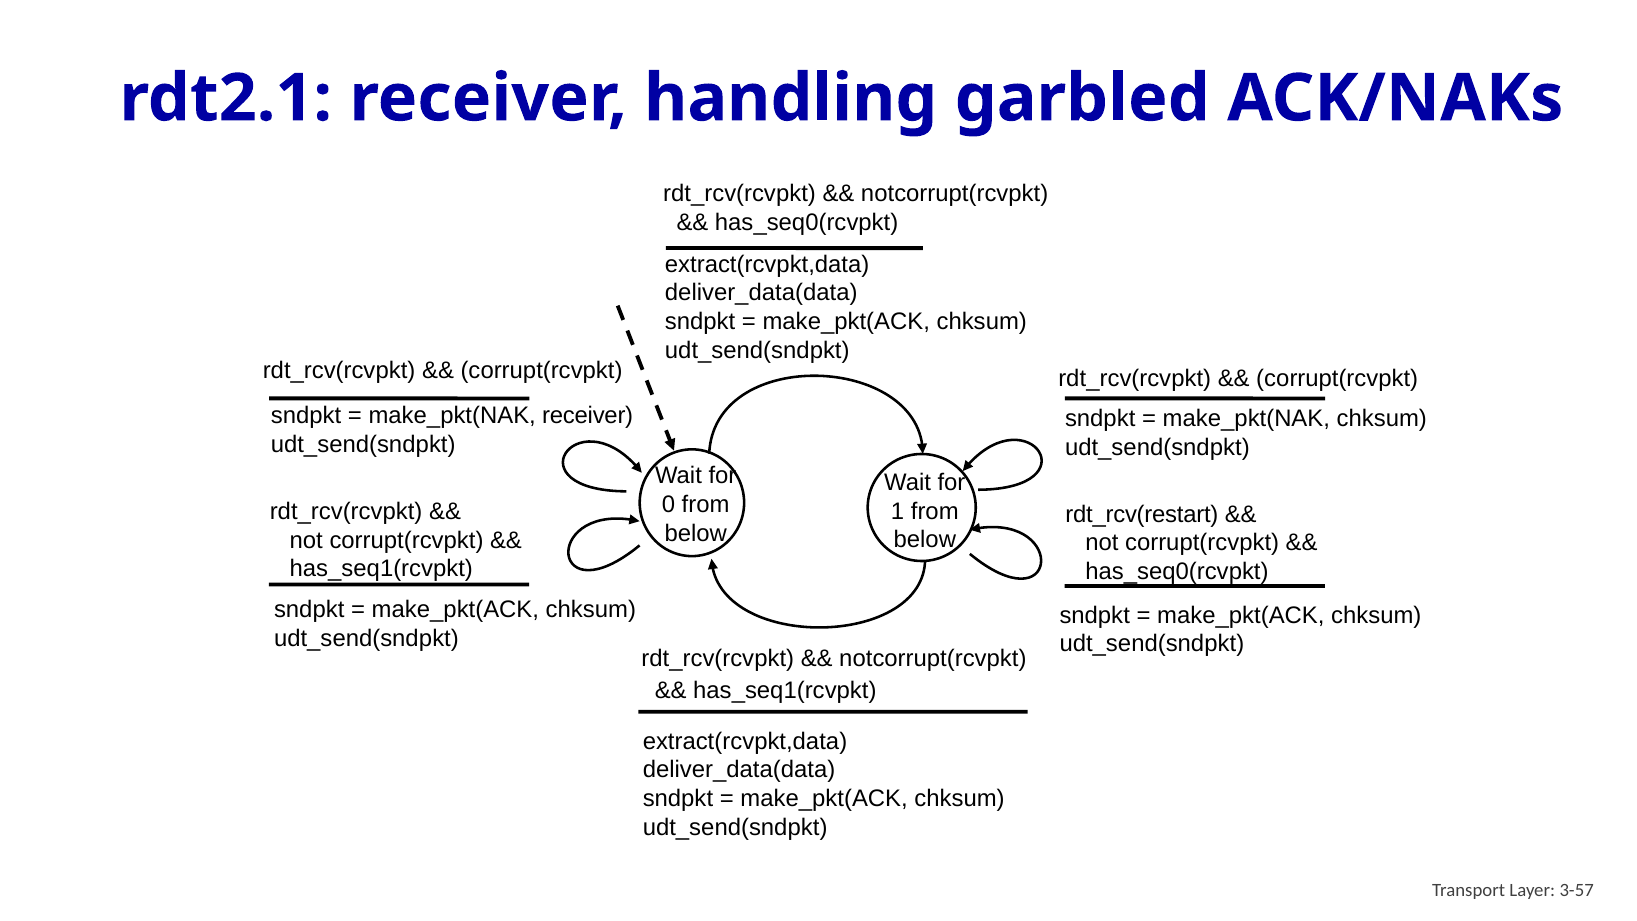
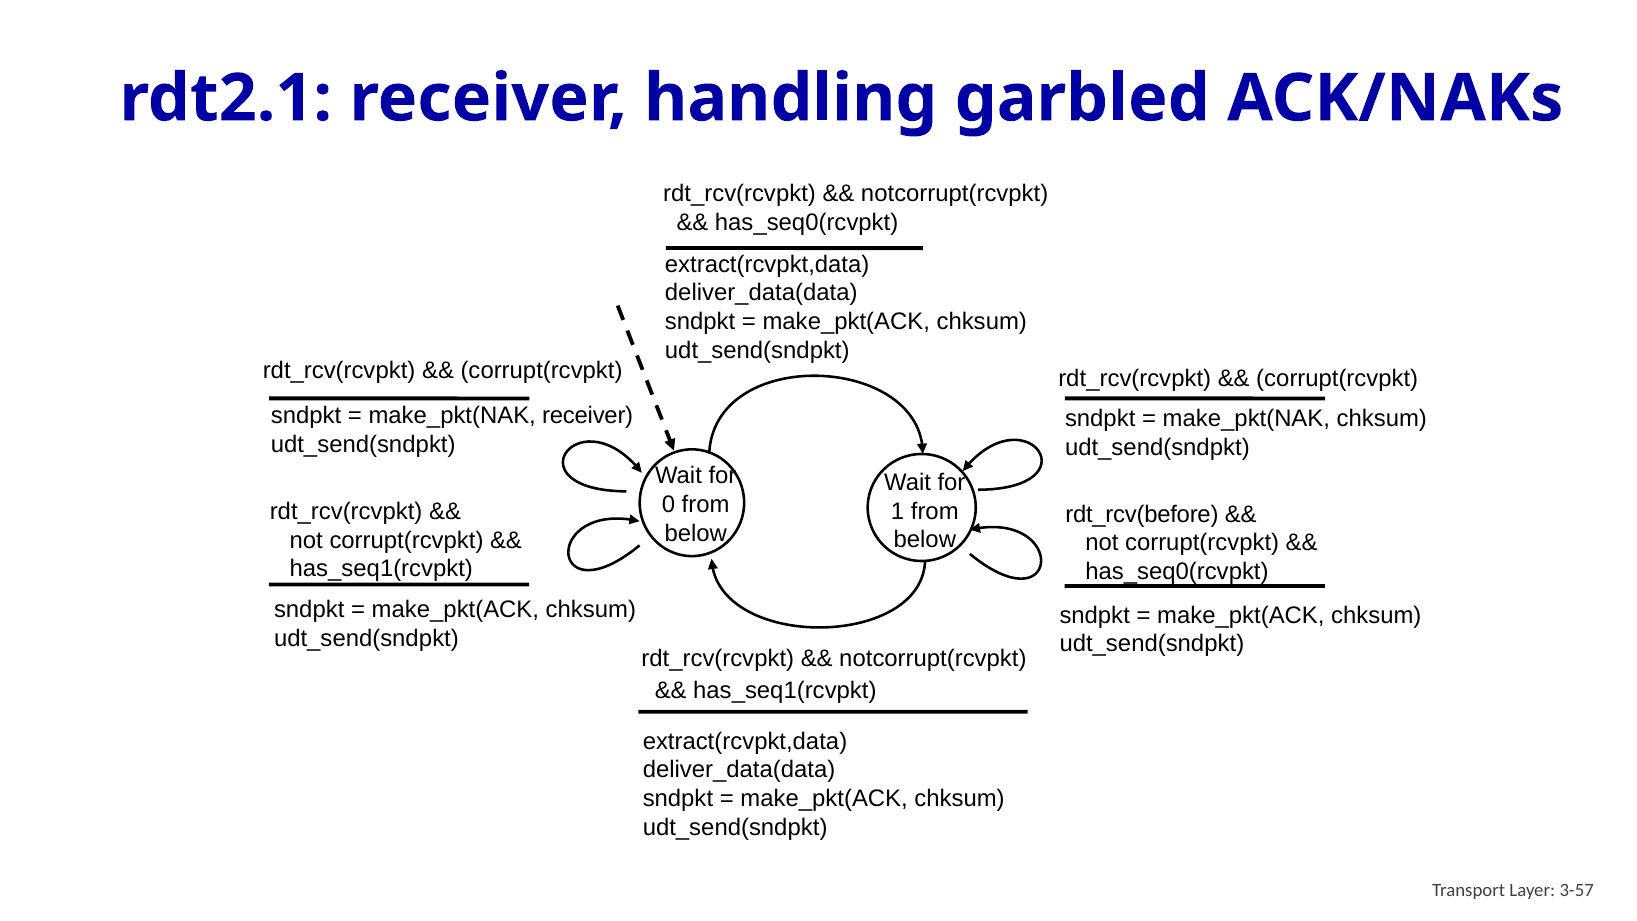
rdt_rcv(restart: rdt_rcv(restart -> rdt_rcv(before
